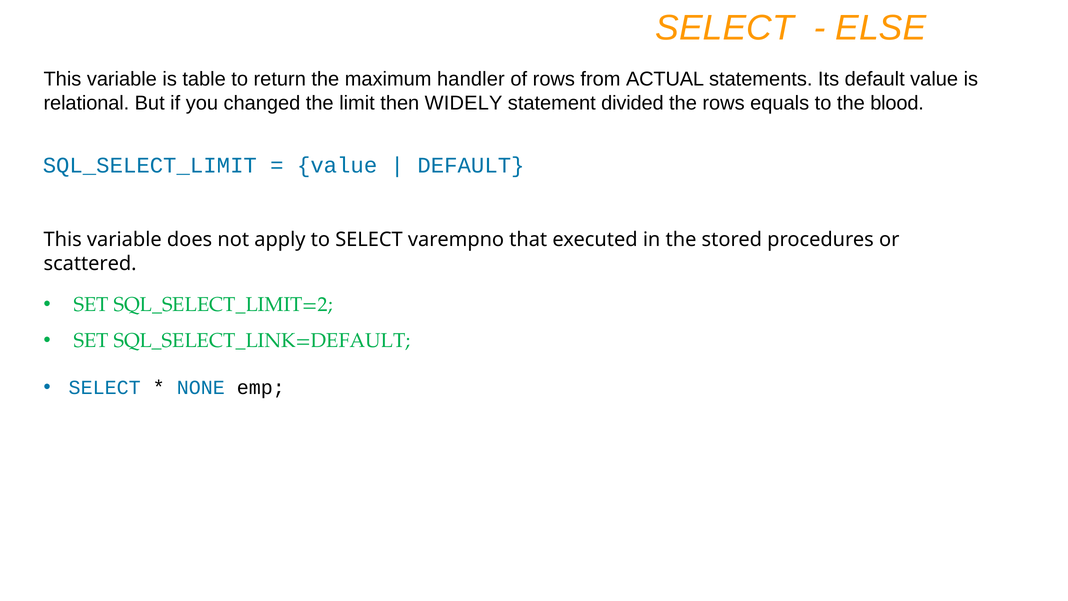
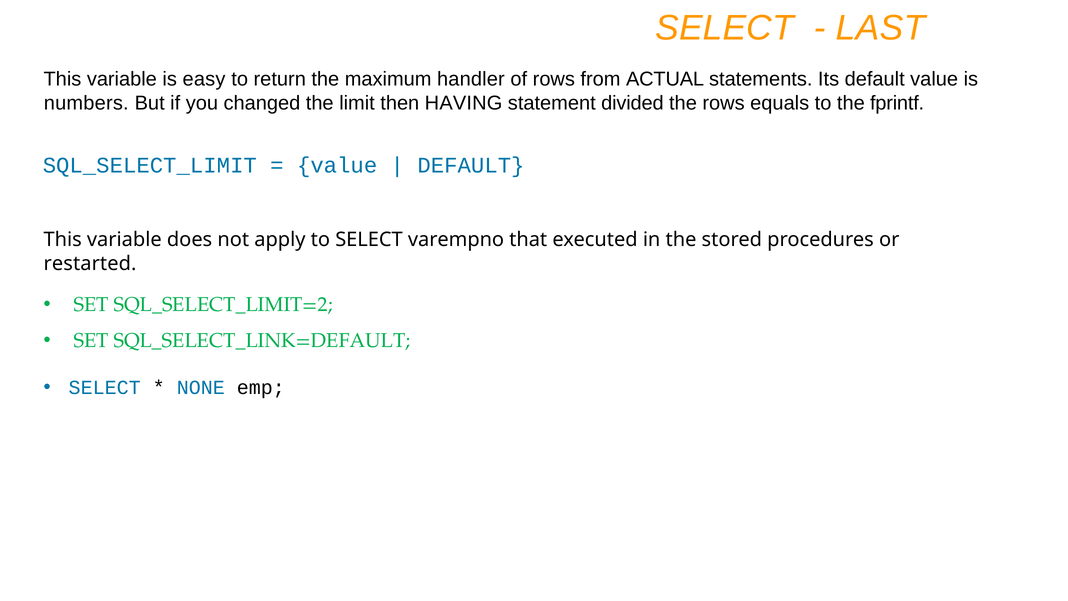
ELSE: ELSE -> LAST
table: table -> easy
relational: relational -> numbers
WIDELY: WIDELY -> HAVING
blood: blood -> fprintf
scattered: scattered -> restarted
